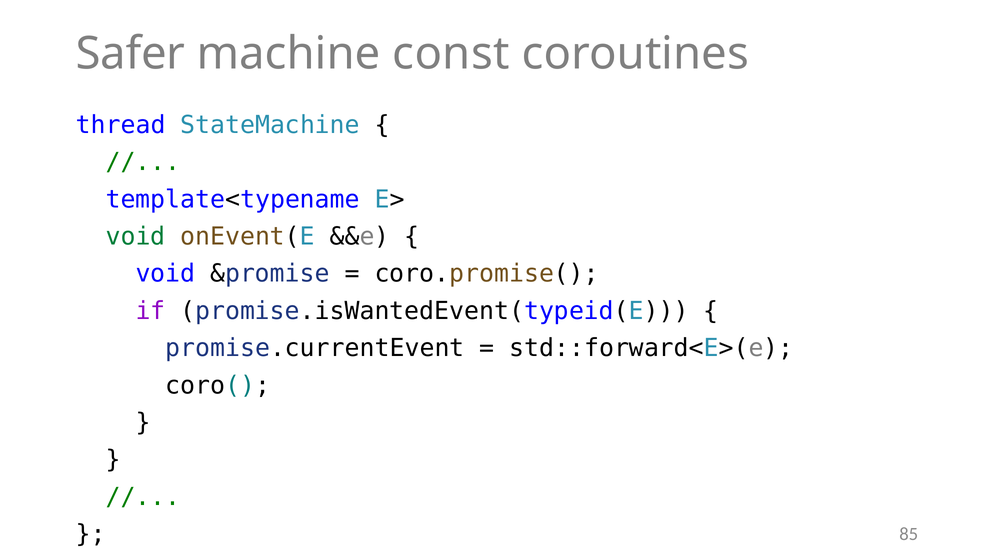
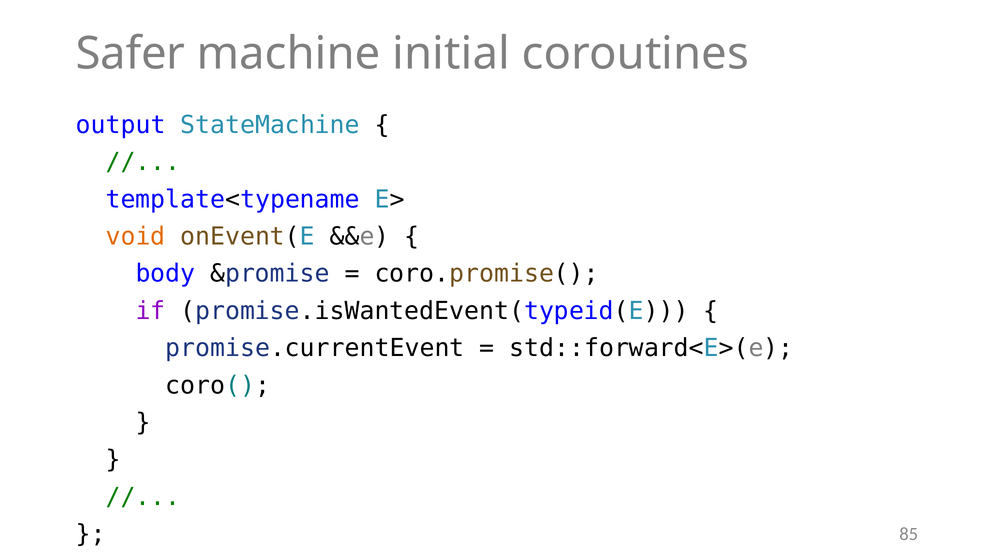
const: const -> initial
thread: thread -> output
void at (136, 237) colour: green -> orange
void at (165, 274): void -> body
